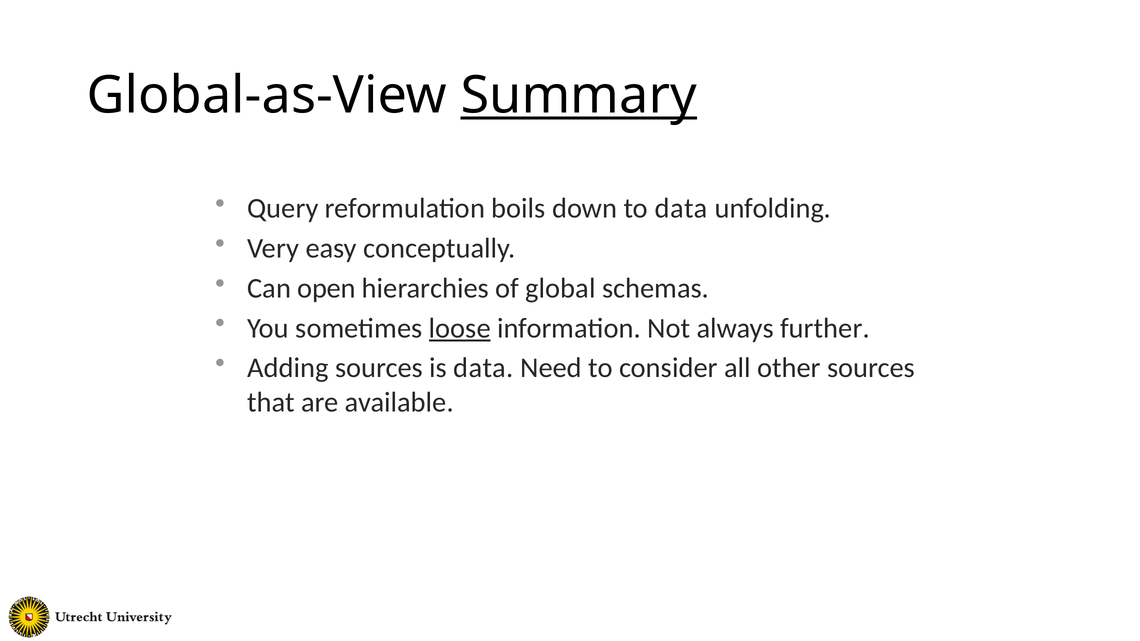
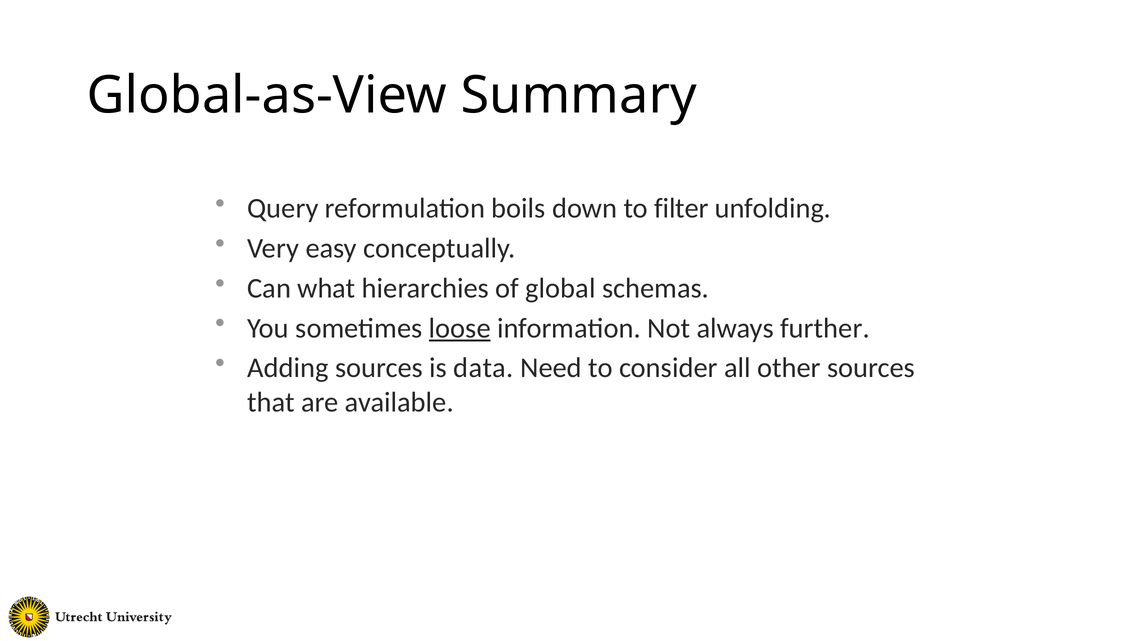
Summary underline: present -> none
to data: data -> filter
open: open -> what
